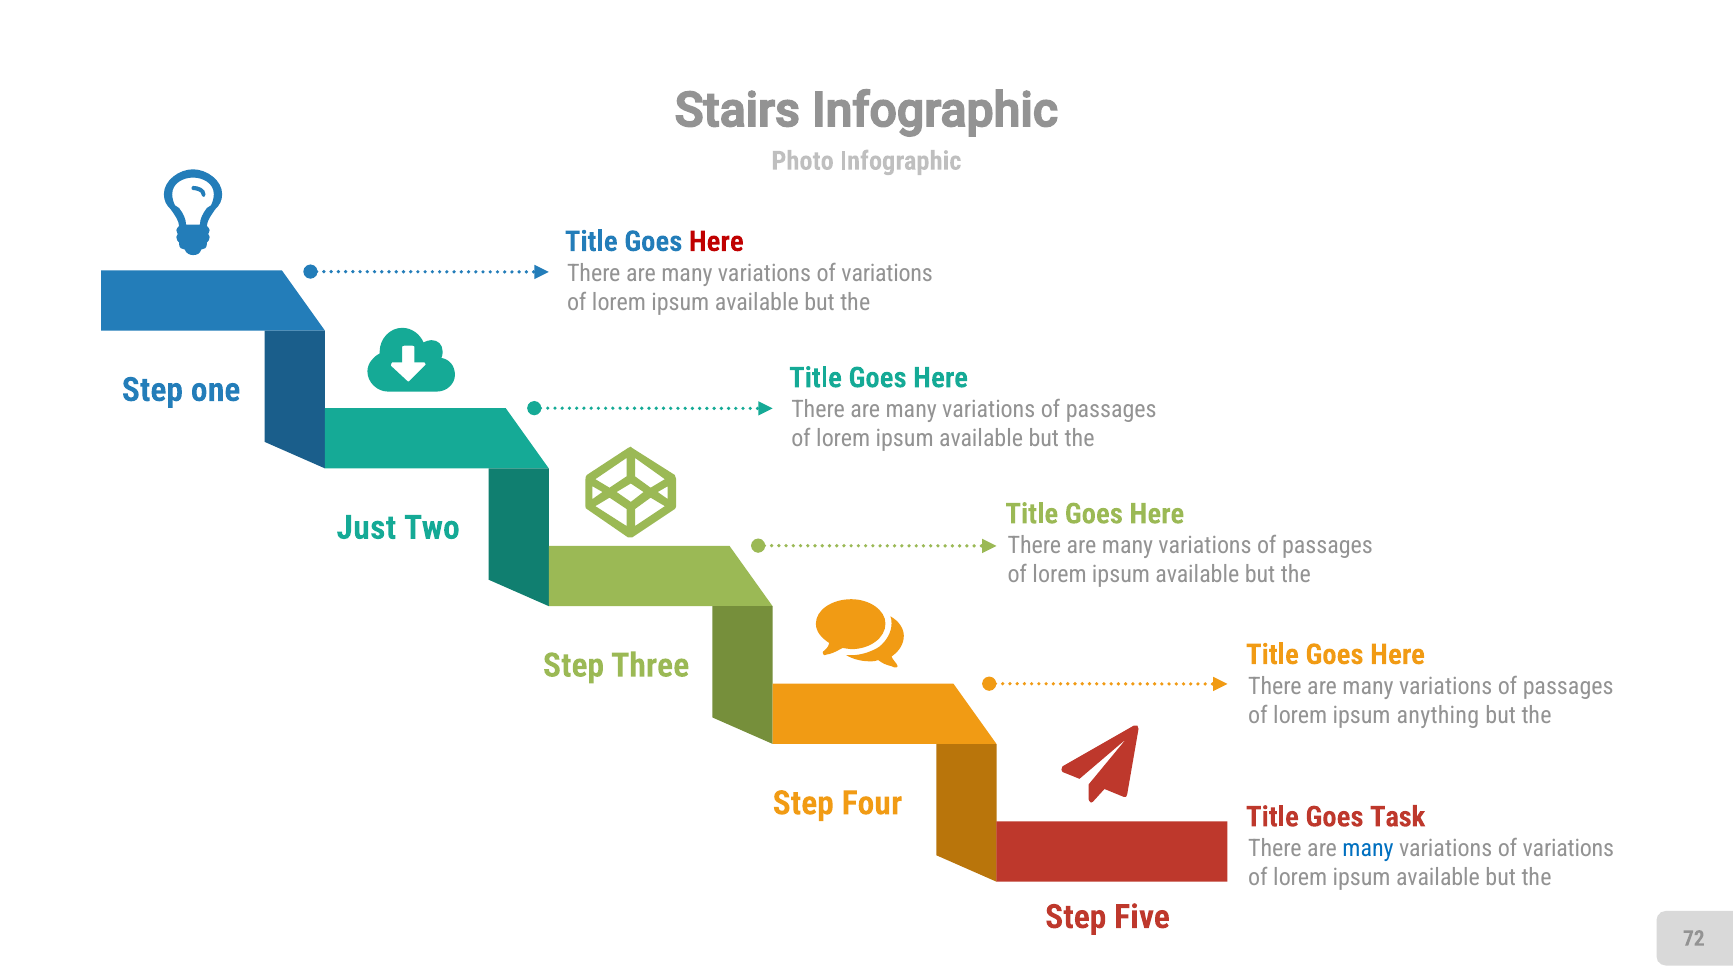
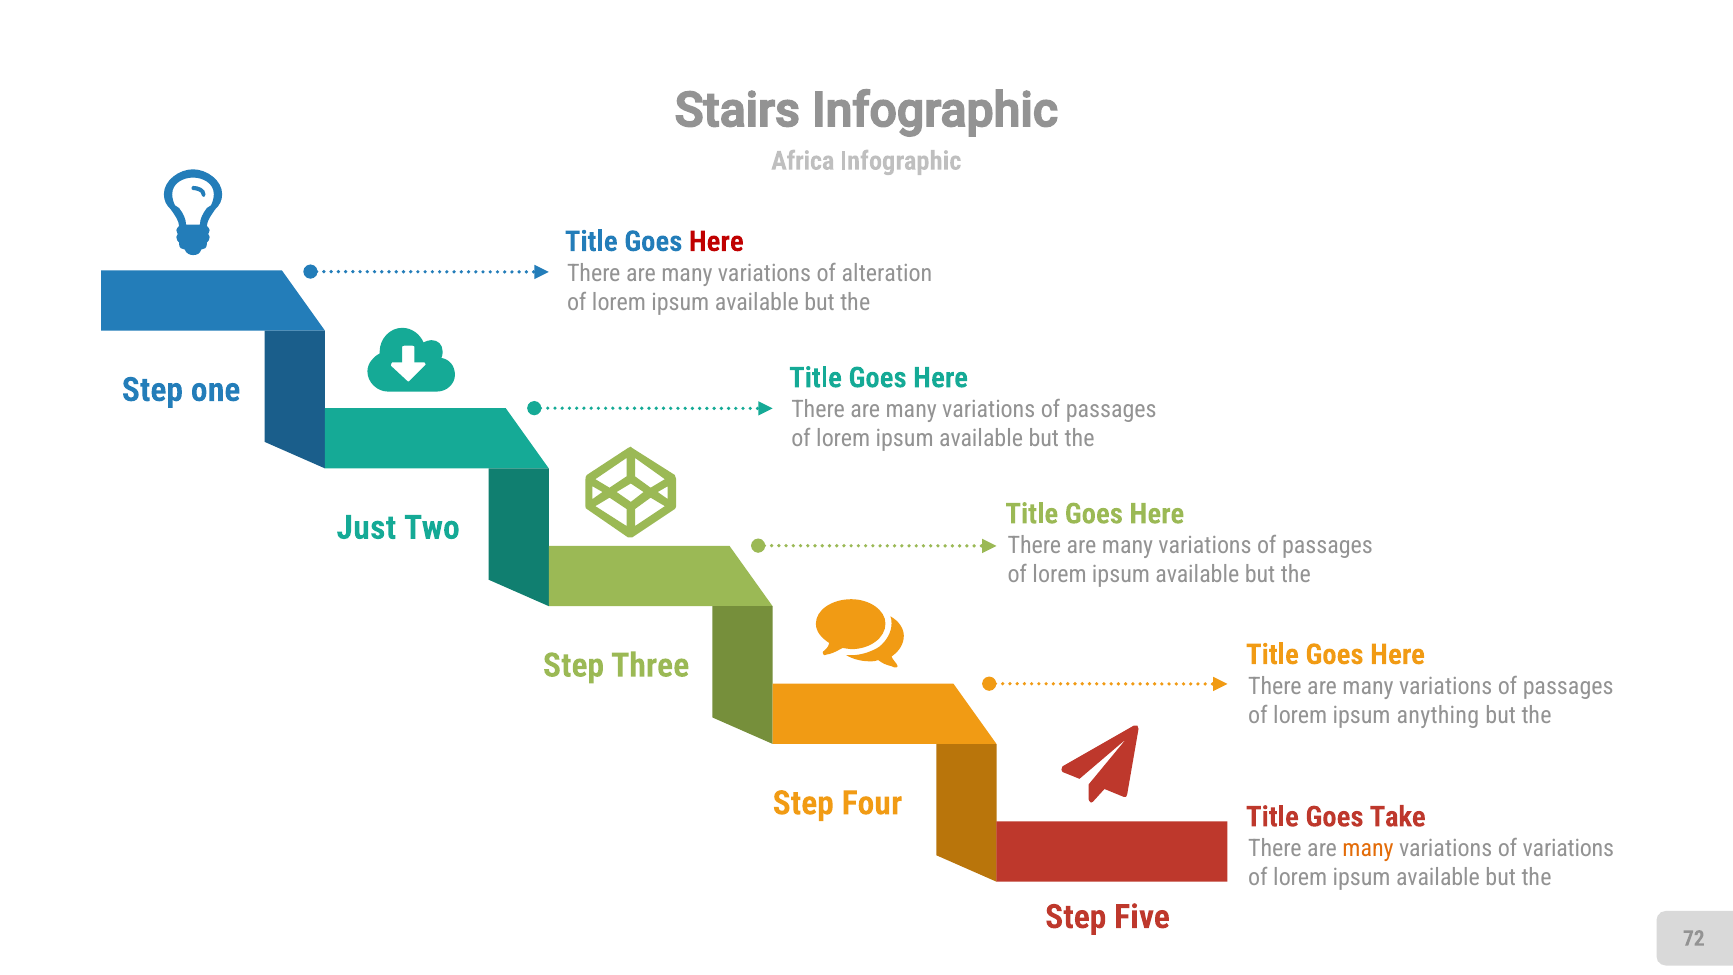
Photo: Photo -> Africa
variations at (887, 273): variations -> alteration
Task: Task -> Take
many at (1368, 849) colour: blue -> orange
